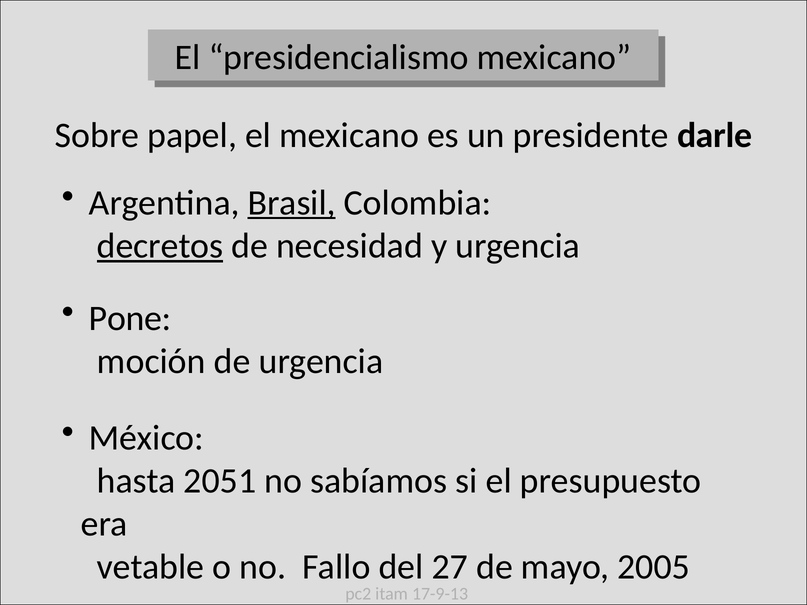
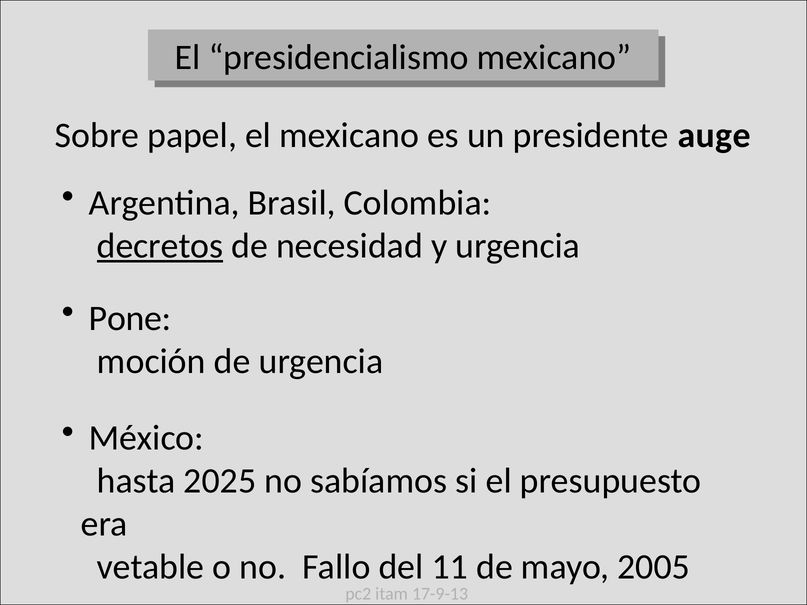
darle: darle -> auge
Brasil underline: present -> none
2051: 2051 -> 2025
27: 27 -> 11
